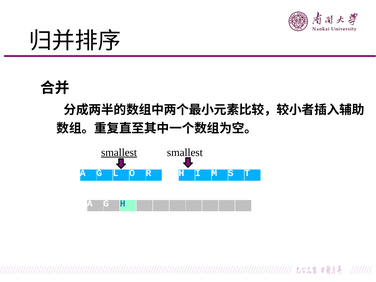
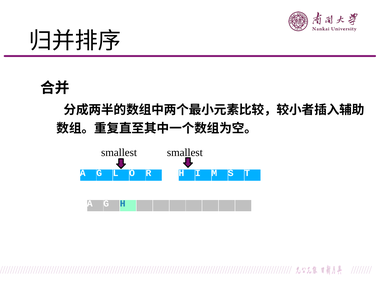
smallest at (119, 152) underline: present -> none
